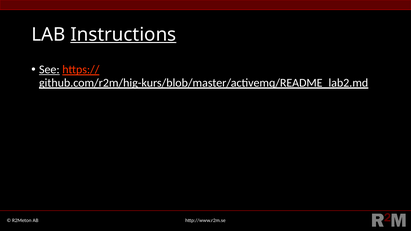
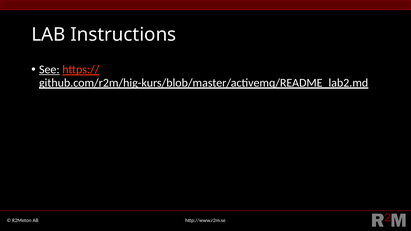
Instructions underline: present -> none
